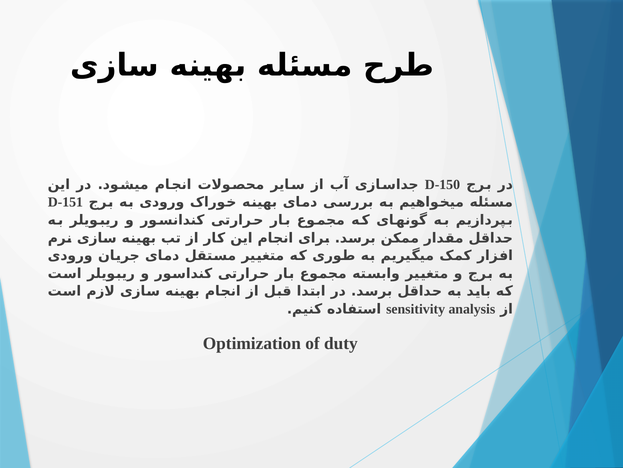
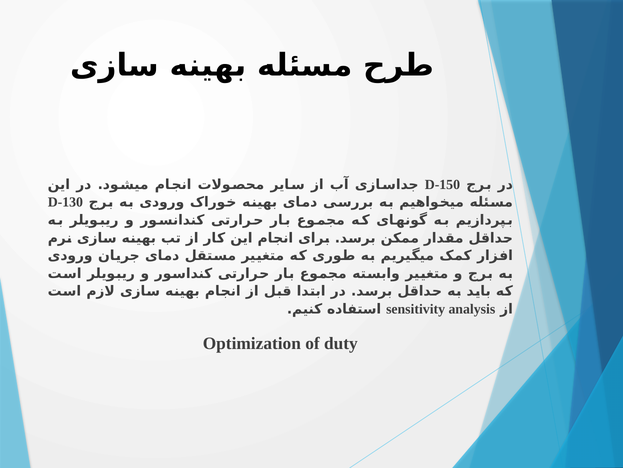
D-151: D-151 -> D-130
